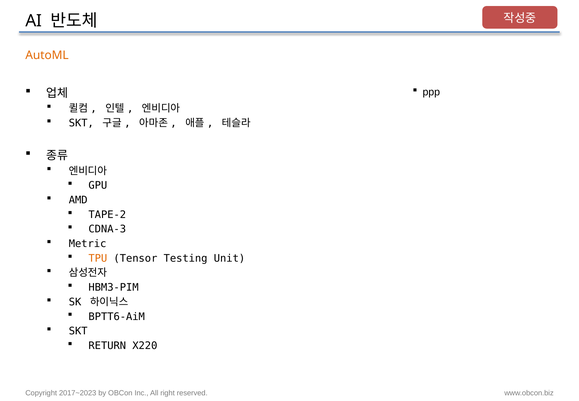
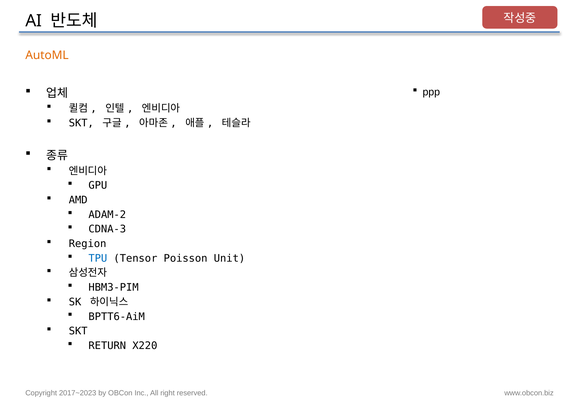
TAPE-2: TAPE-2 -> ADAM-2
Metric: Metric -> Region
TPU colour: orange -> blue
Testing: Testing -> Poisson
